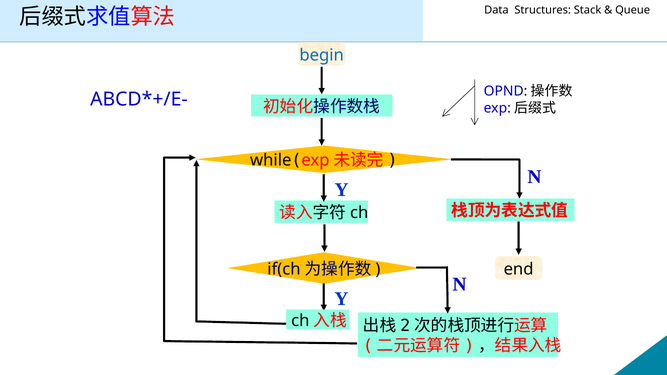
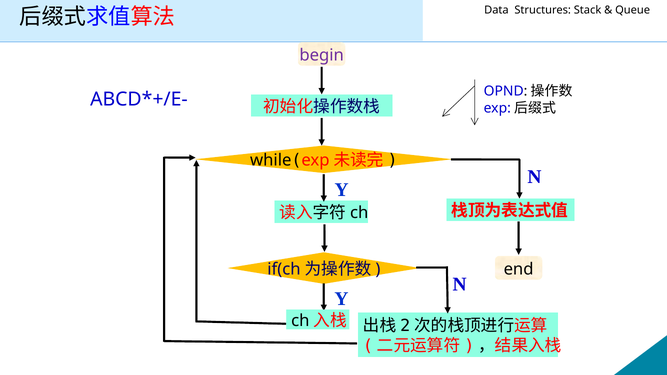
begin colour: blue -> purple
